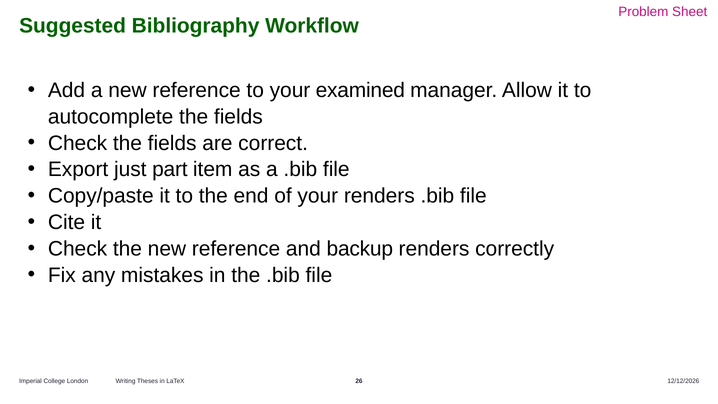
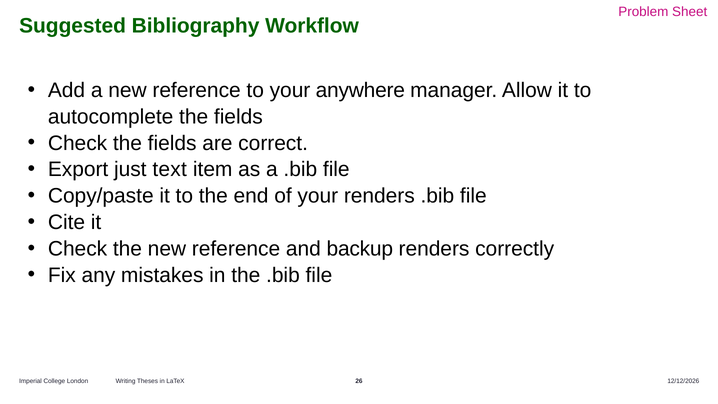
examined: examined -> anywhere
part: part -> text
